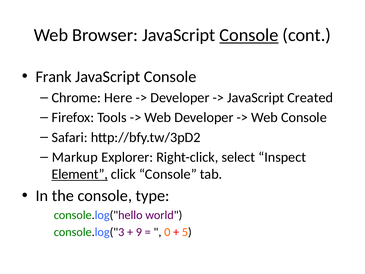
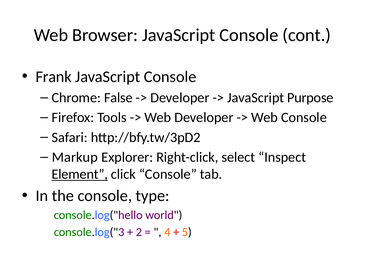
Console at (249, 35) underline: present -> none
Here: Here -> False
Created: Created -> Purpose
9: 9 -> 2
0: 0 -> 4
